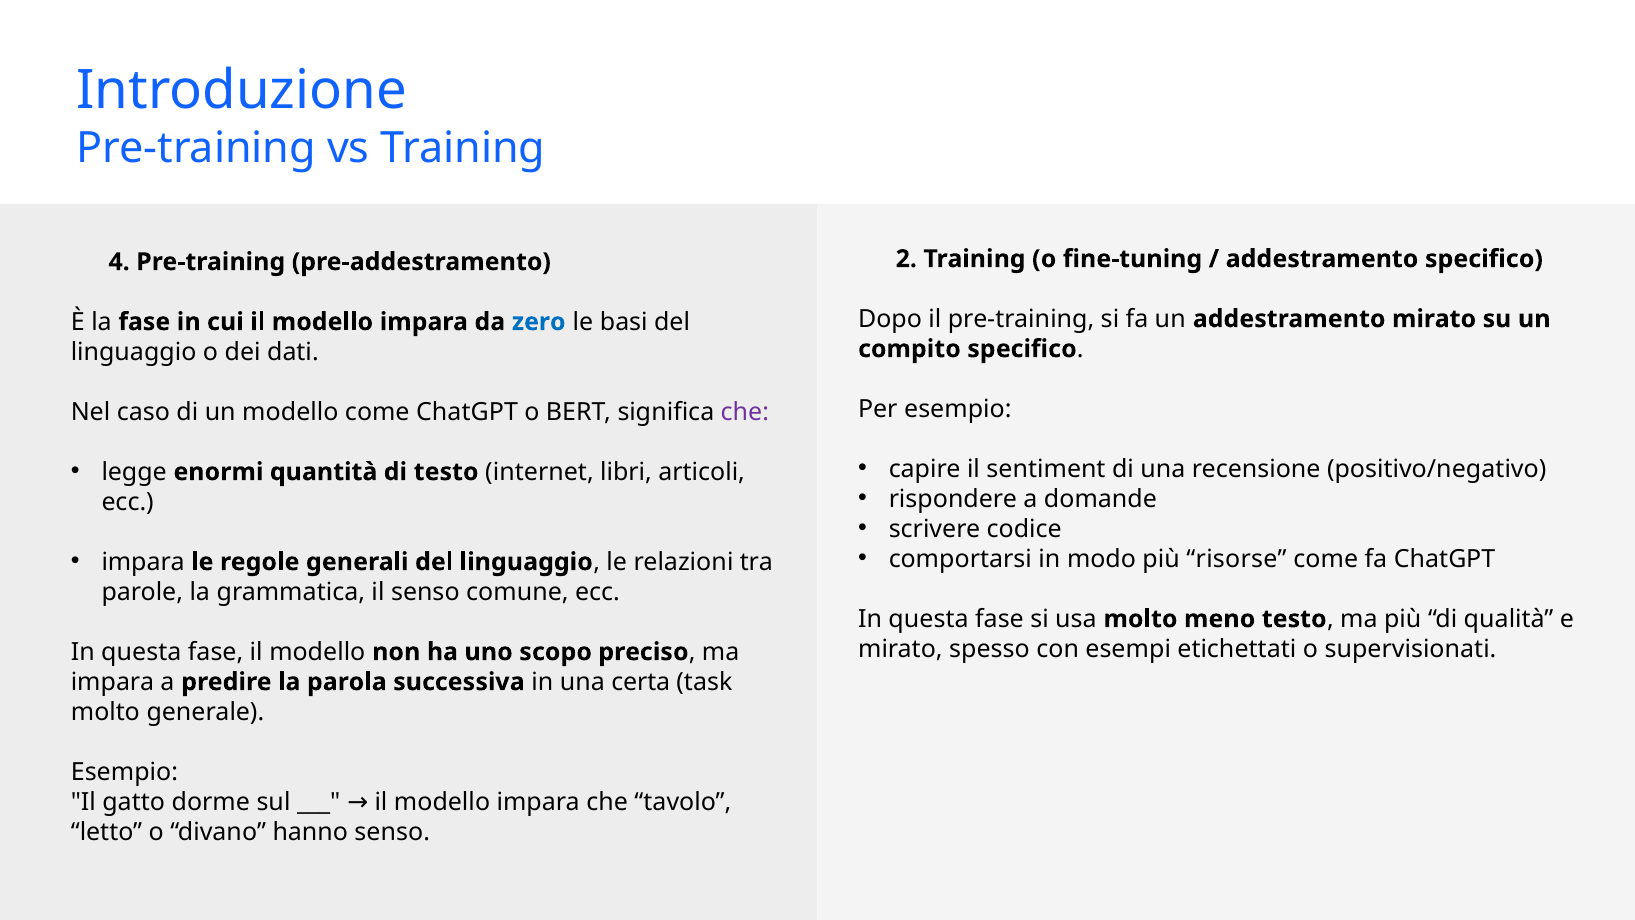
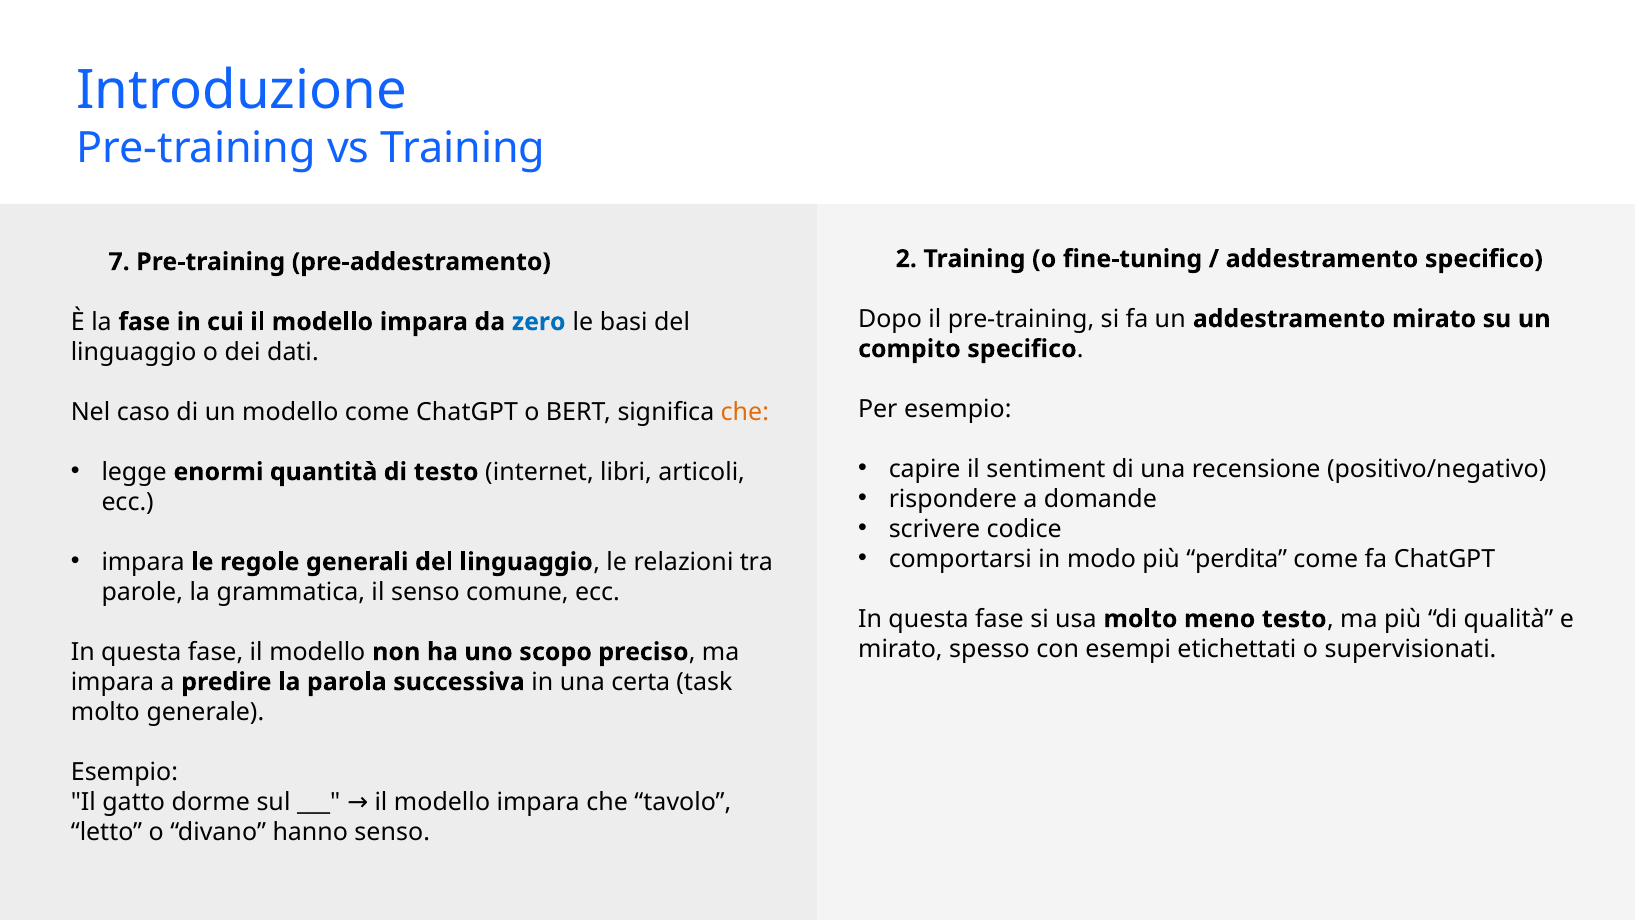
4: 4 -> 7
che at (745, 412) colour: purple -> orange
risorse: risorse -> perdita
